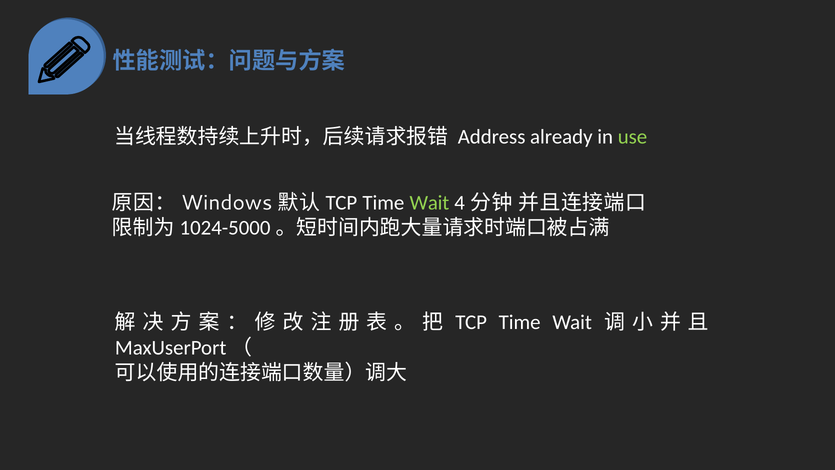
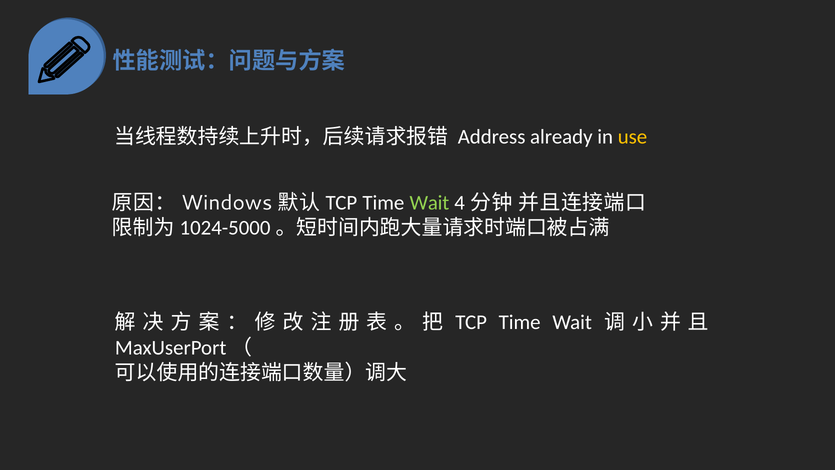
use colour: light green -> yellow
